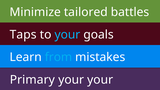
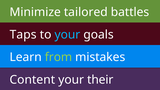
from colour: light blue -> light green
Primary: Primary -> Content
your your: your -> their
